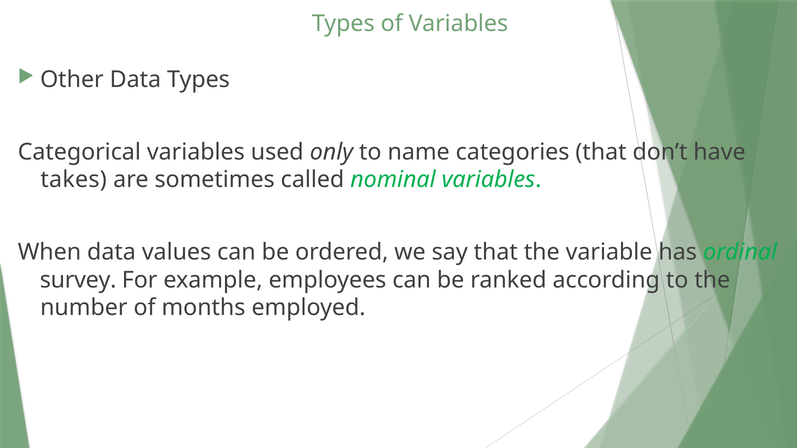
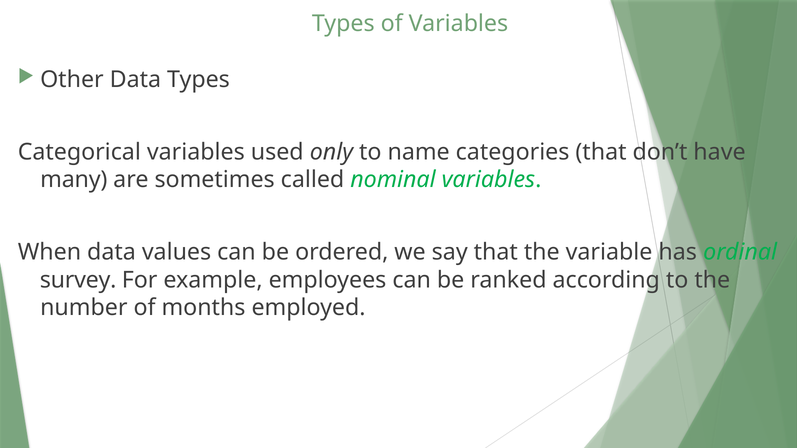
takes: takes -> many
